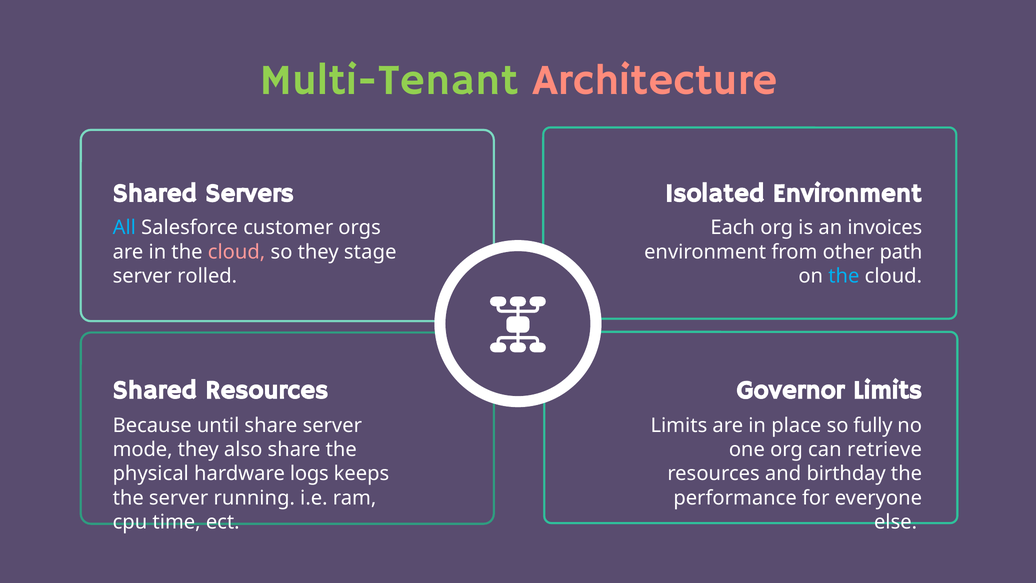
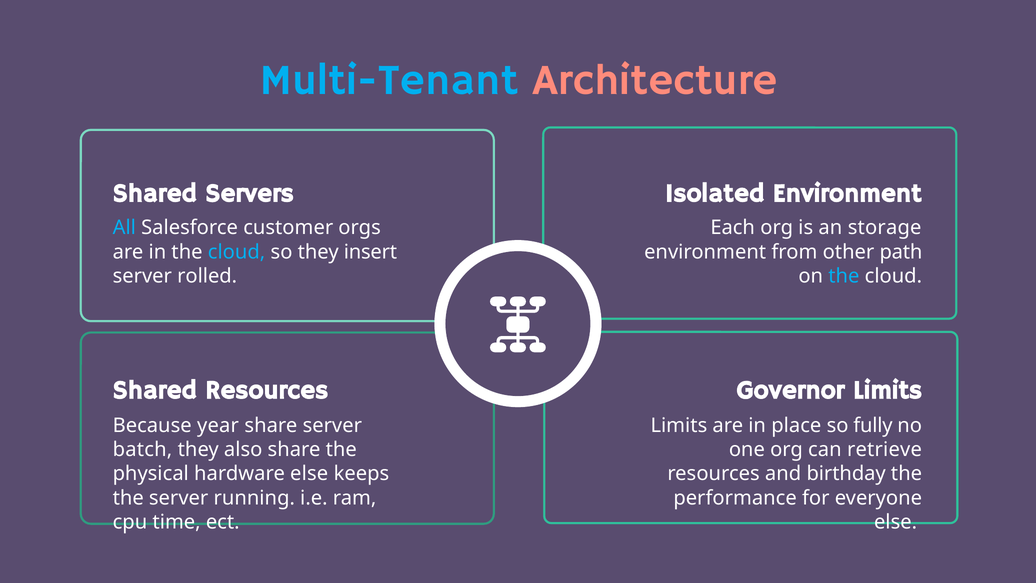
Multi-Tenant colour: light green -> light blue
invoices: invoices -> storage
cloud at (237, 252) colour: pink -> light blue
stage: stage -> insert
until: until -> year
mode: mode -> batch
hardware logs: logs -> else
